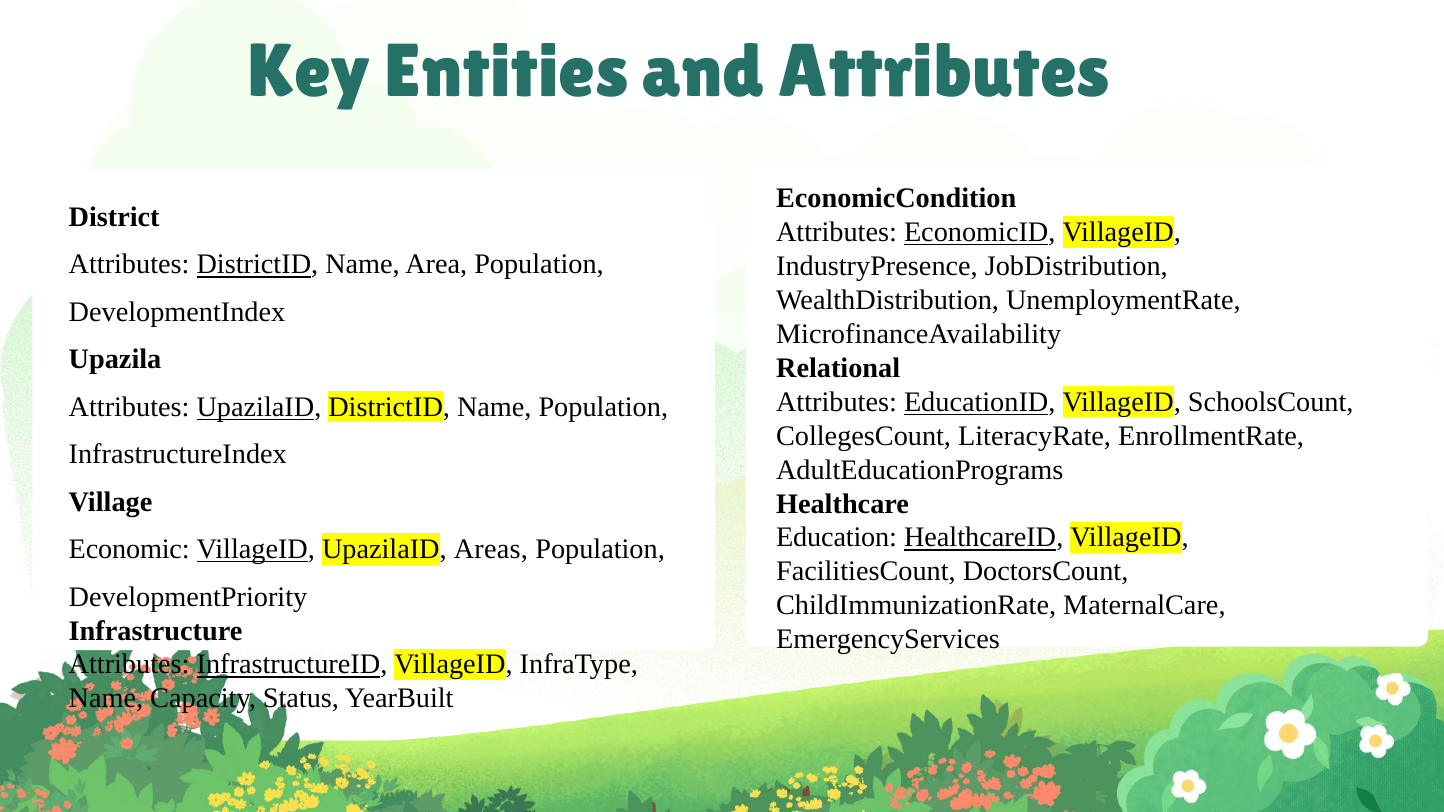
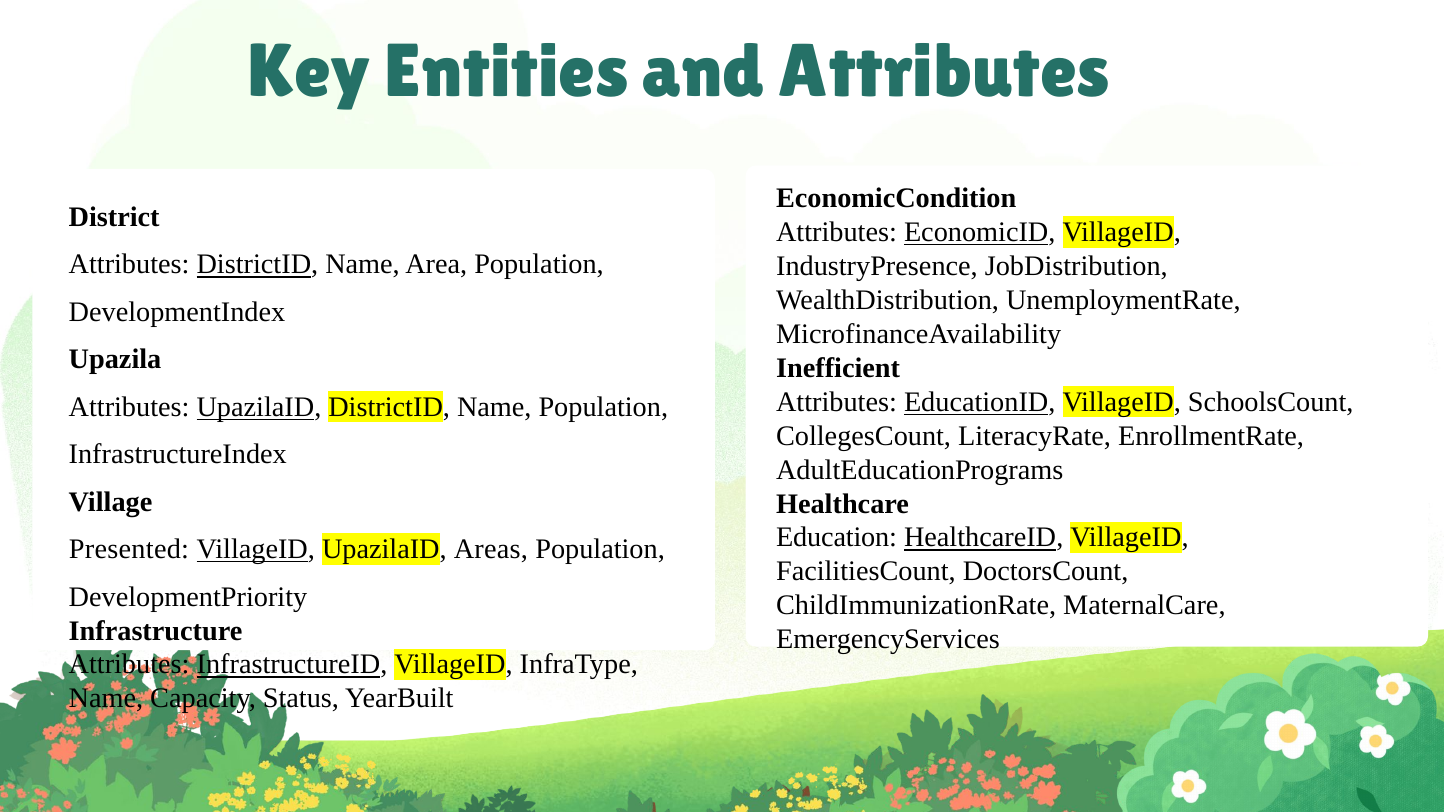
Relational: Relational -> Inefficient
Economic: Economic -> Presented
